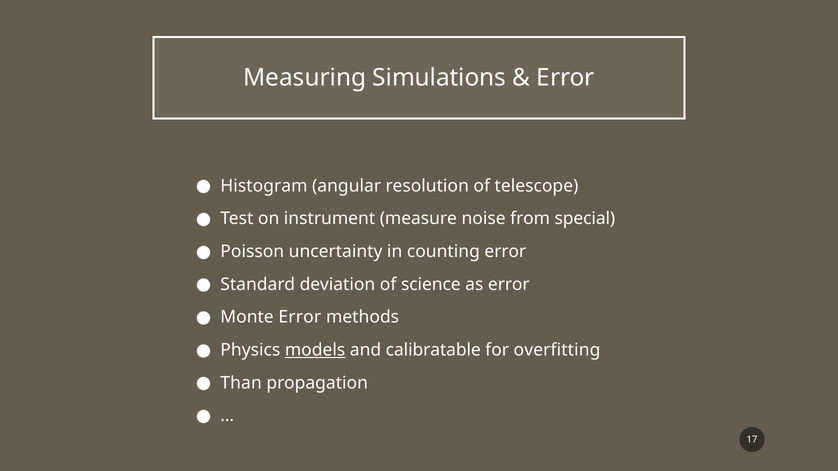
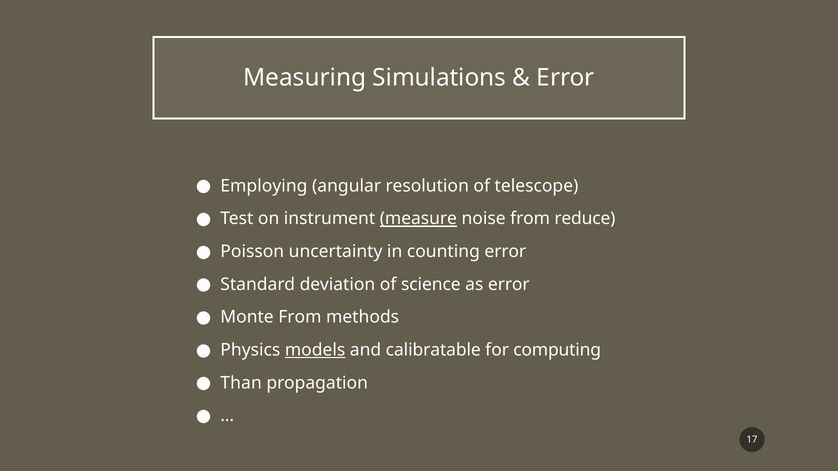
Histogram: Histogram -> Employing
measure underline: none -> present
special: special -> reduce
Monte Error: Error -> From
overfitting: overfitting -> computing
